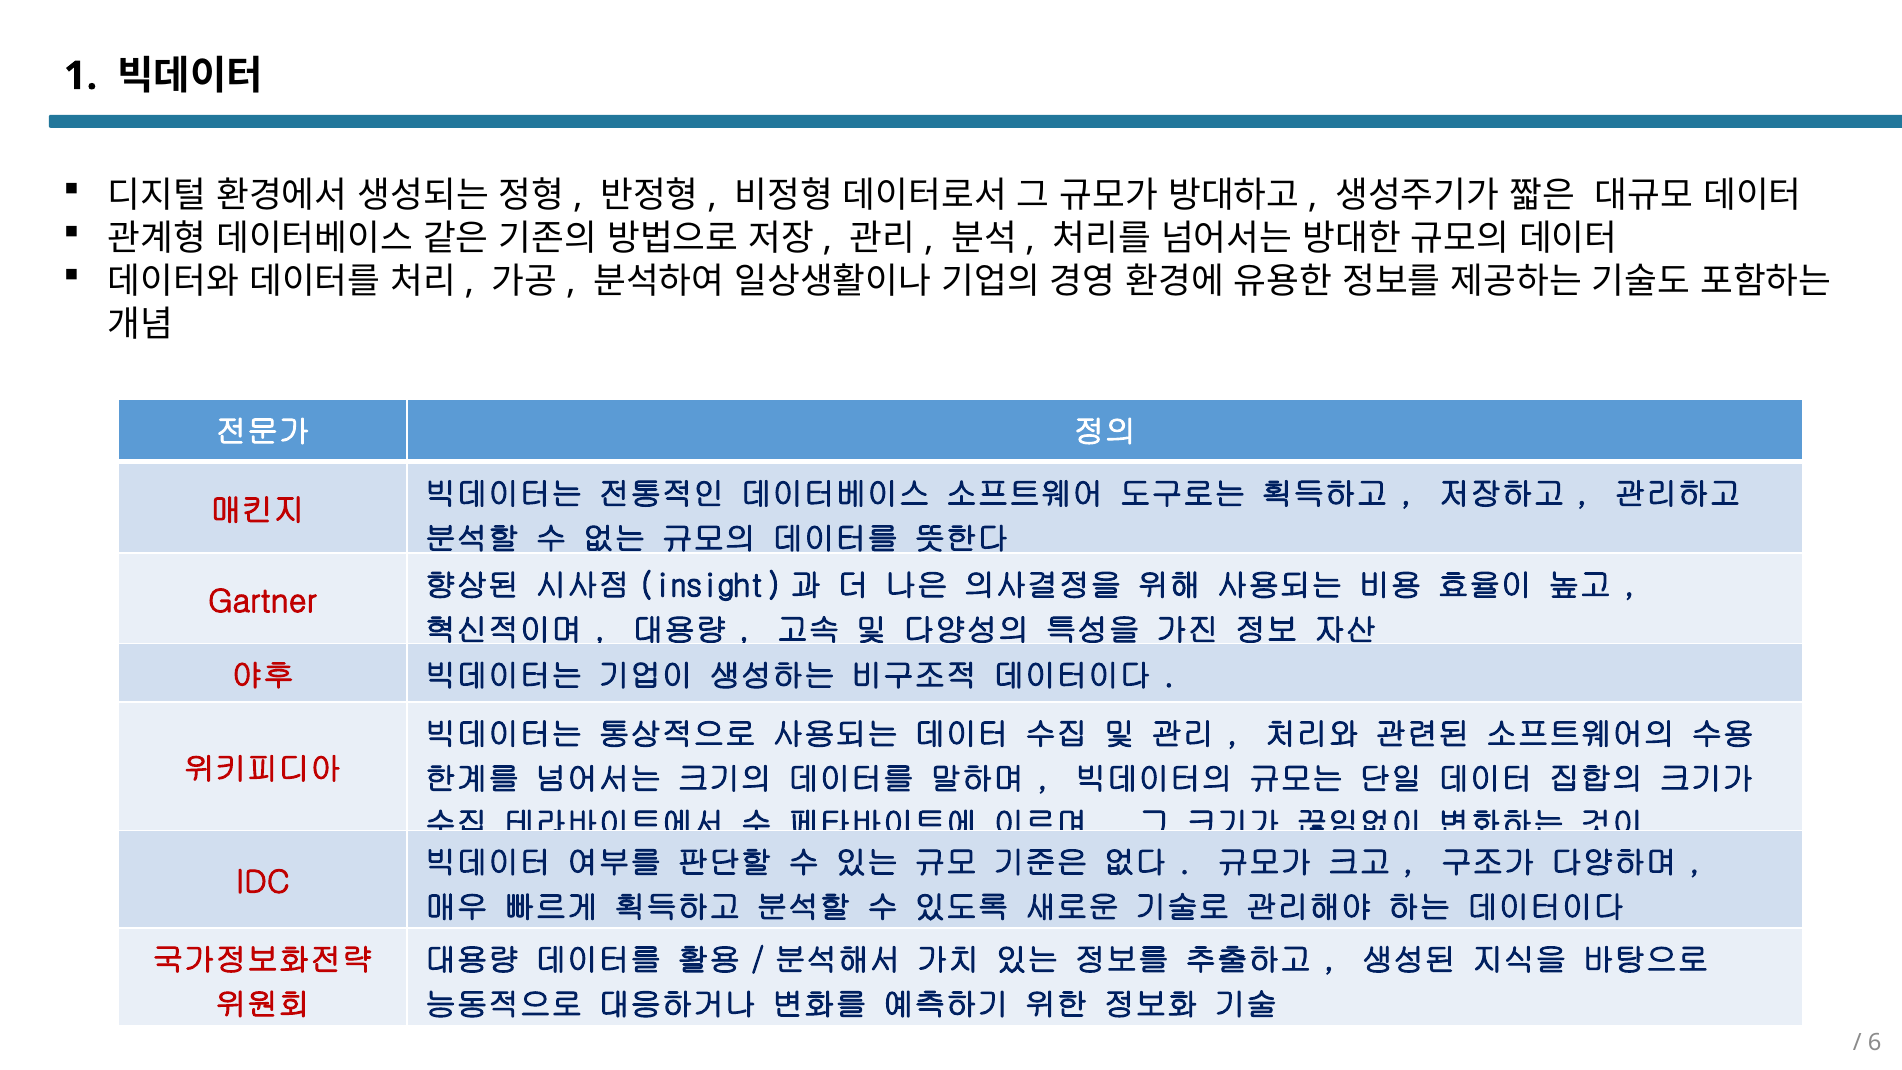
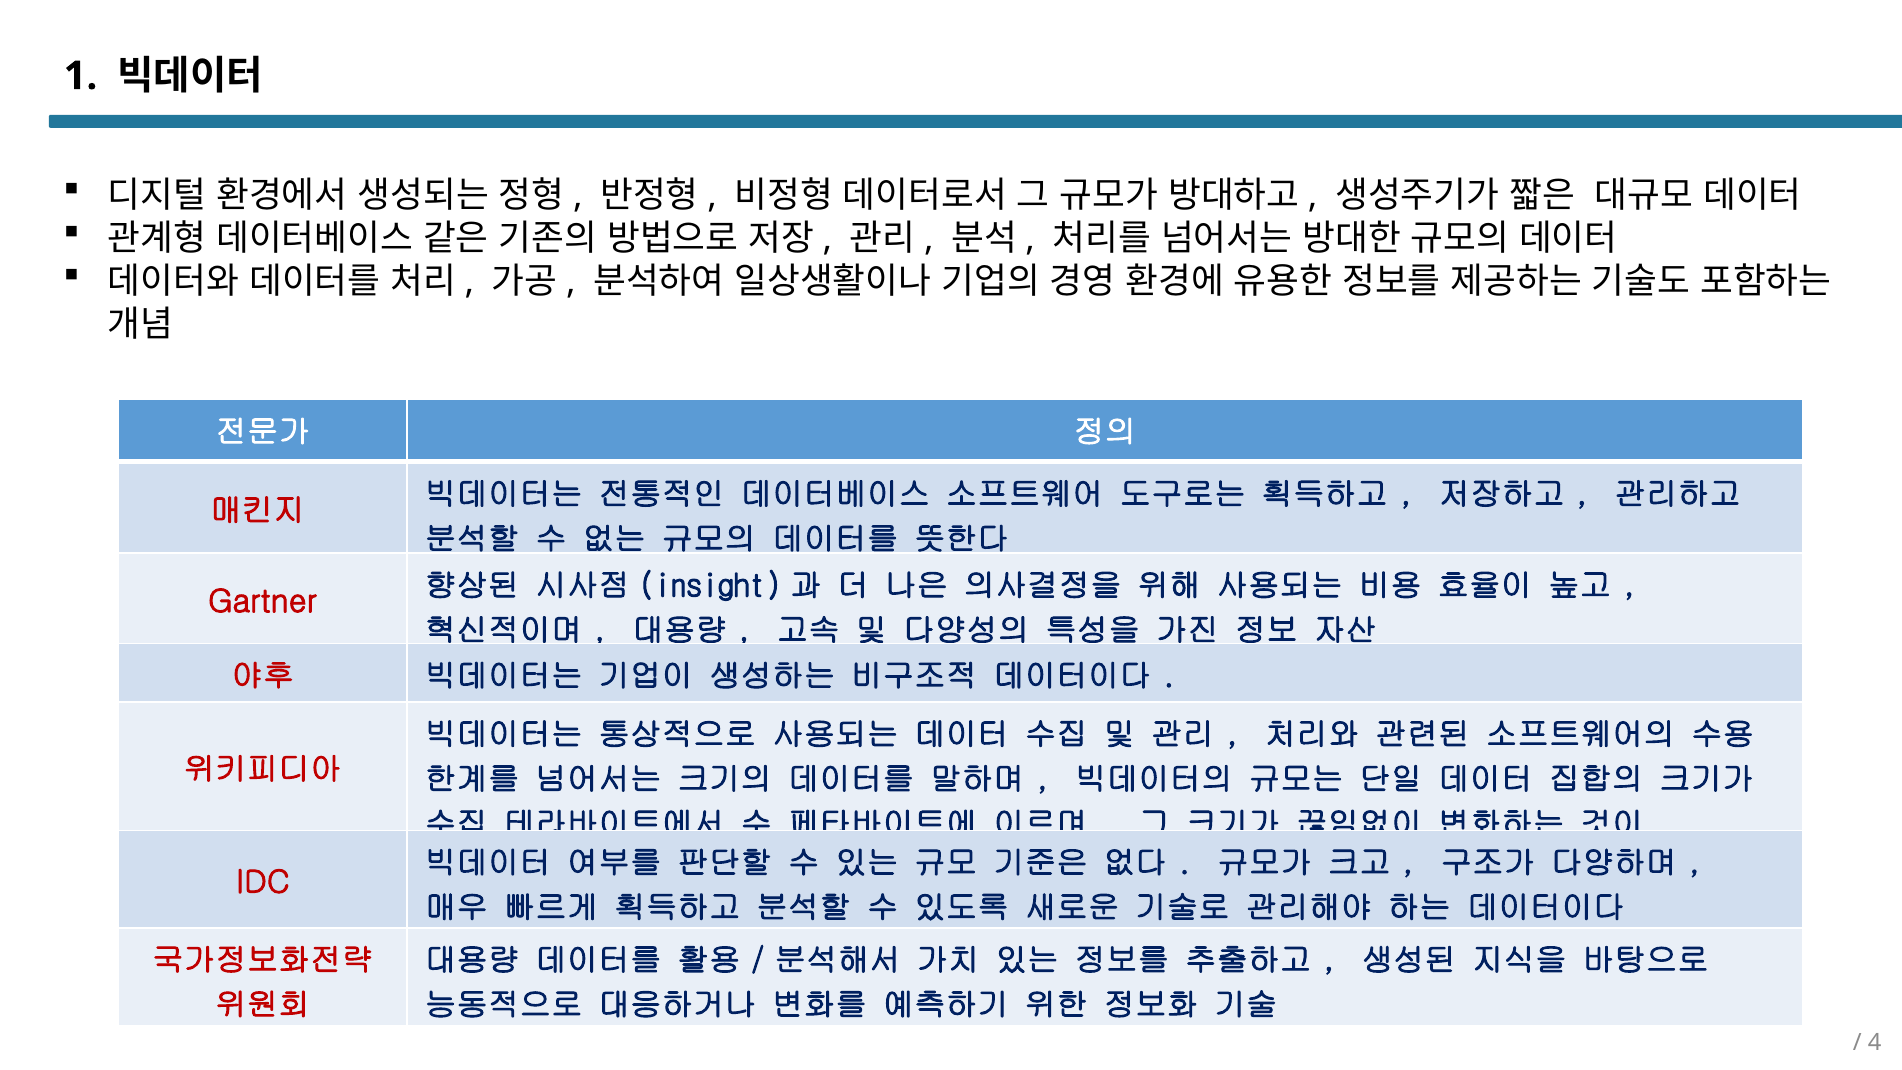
6: 6 -> 4
